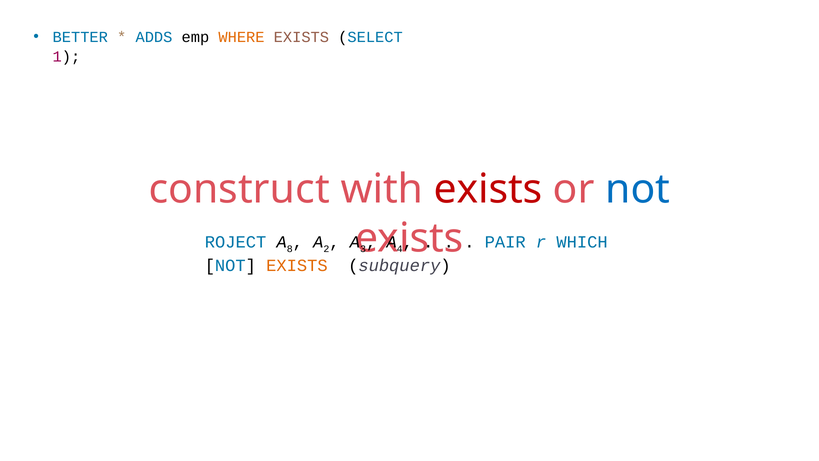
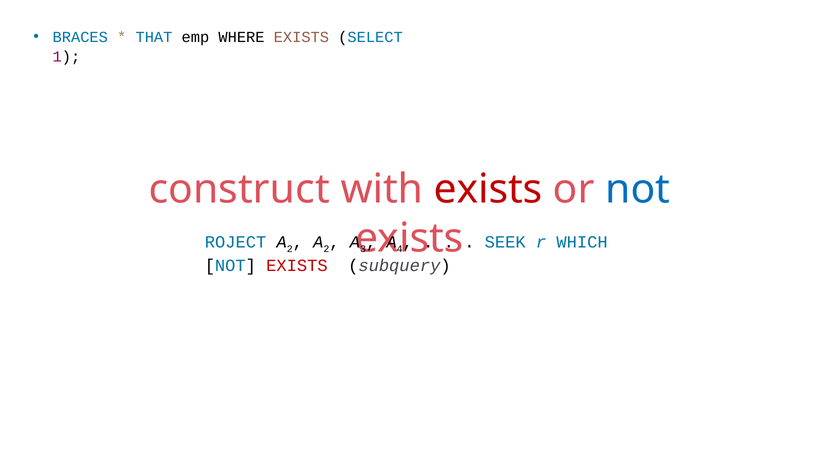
BETTER: BETTER -> BRACES
ADDS: ADDS -> THAT
WHERE colour: orange -> black
8 at (290, 249): 8 -> 2
PAIR: PAIR -> SEEK
EXISTS at (297, 265) colour: orange -> red
